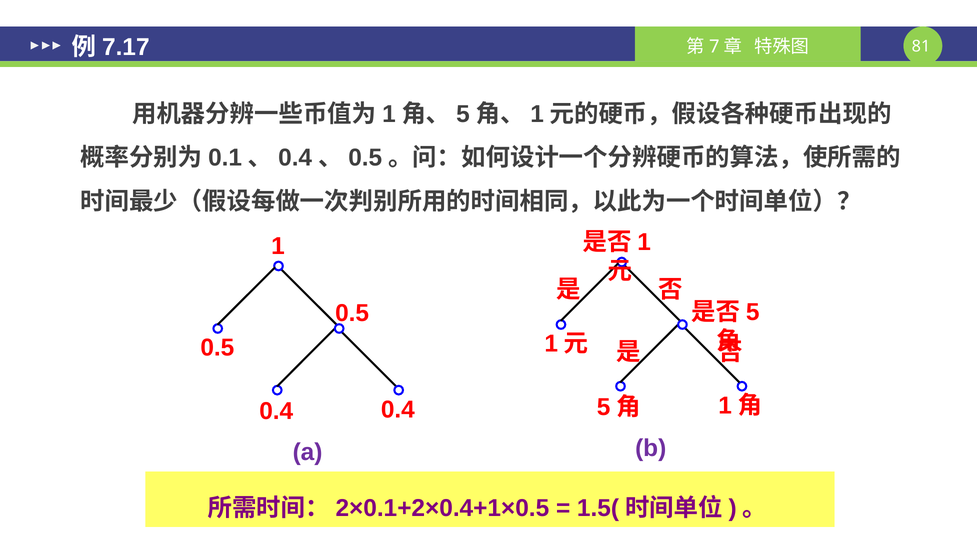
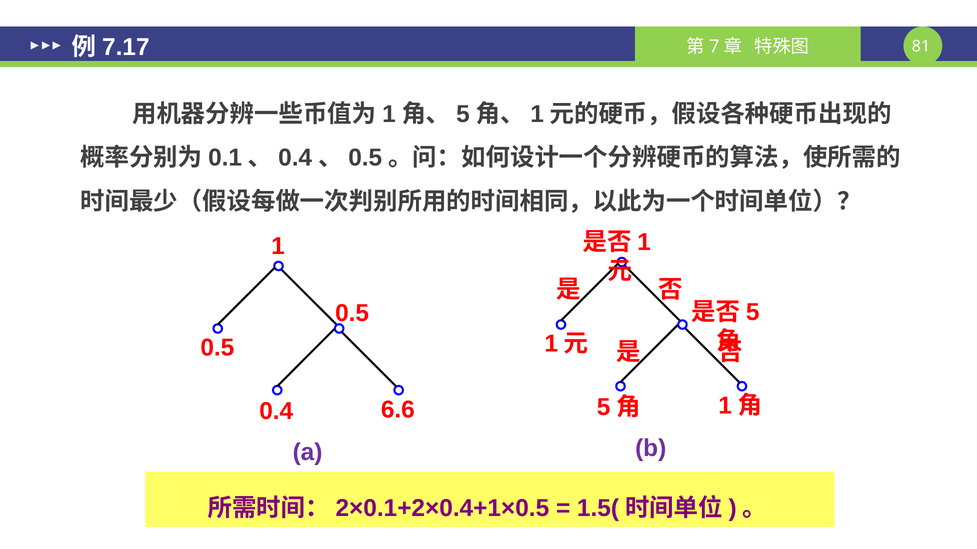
0.4 0.4: 0.4 -> 6.6
